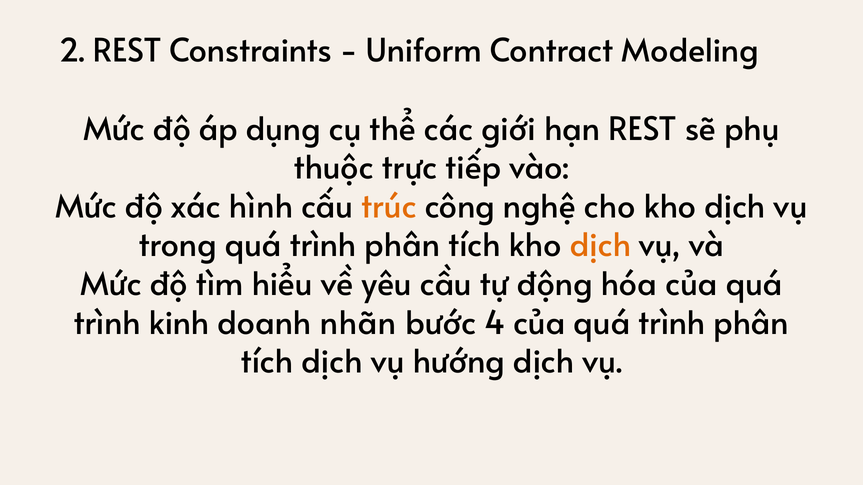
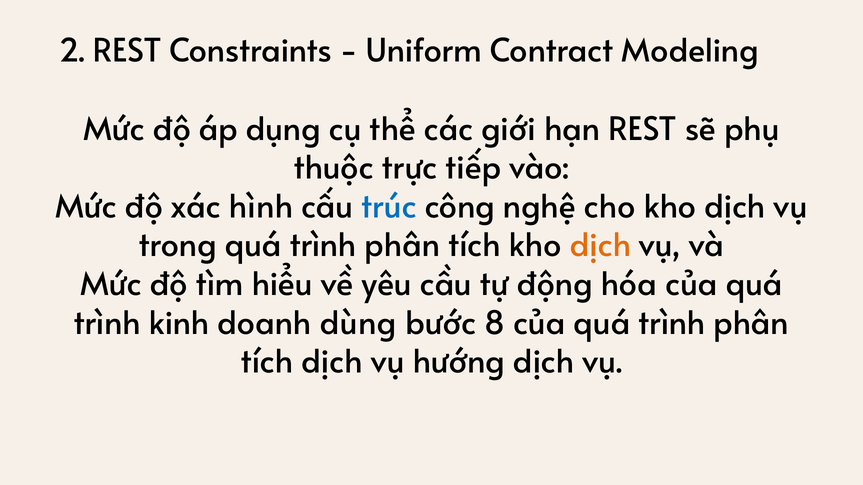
trúc colour: orange -> blue
nhãn: nhãn -> dùng
4: 4 -> 8
